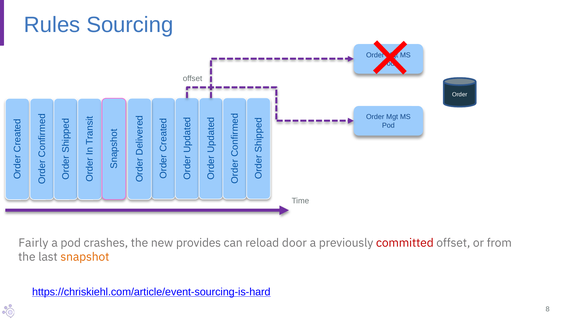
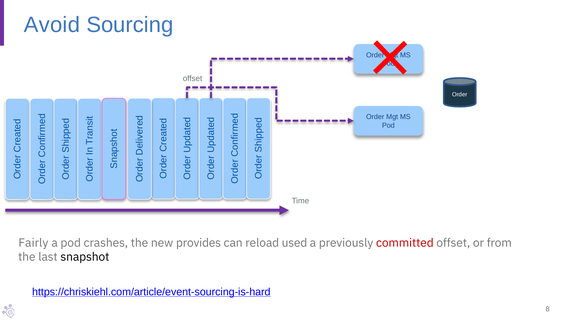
Rules: Rules -> Avoid
door: door -> used
snapshot colour: orange -> black
